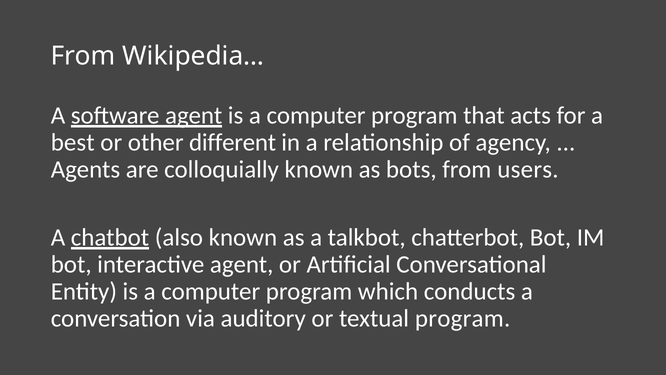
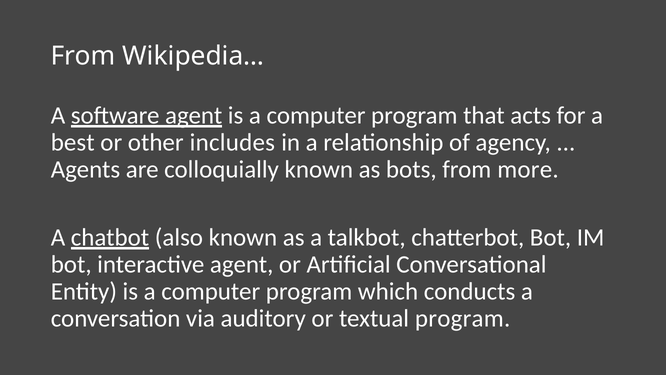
different: different -> includes
users: users -> more
